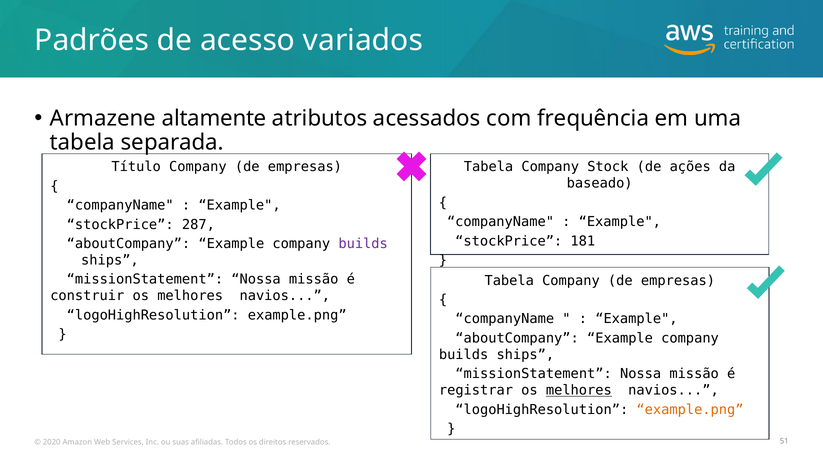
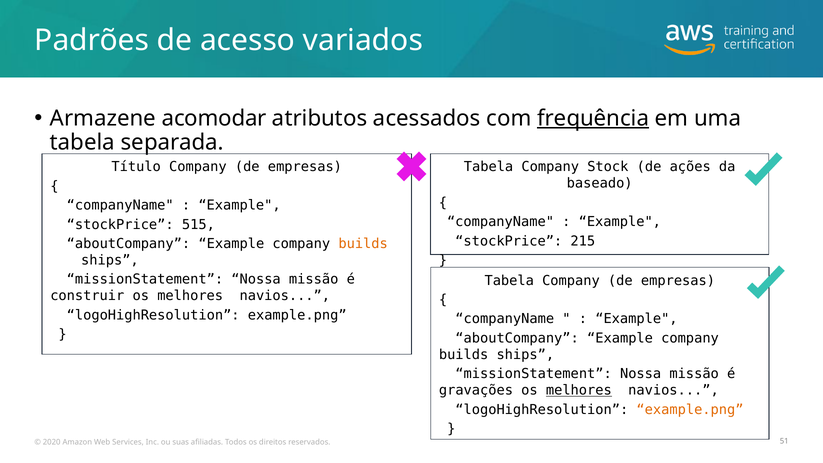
altamente: altamente -> acomodar
frequência underline: none -> present
287: 287 -> 515
181: 181 -> 215
builds at (363, 244) colour: purple -> orange
registrar: registrar -> gravações
